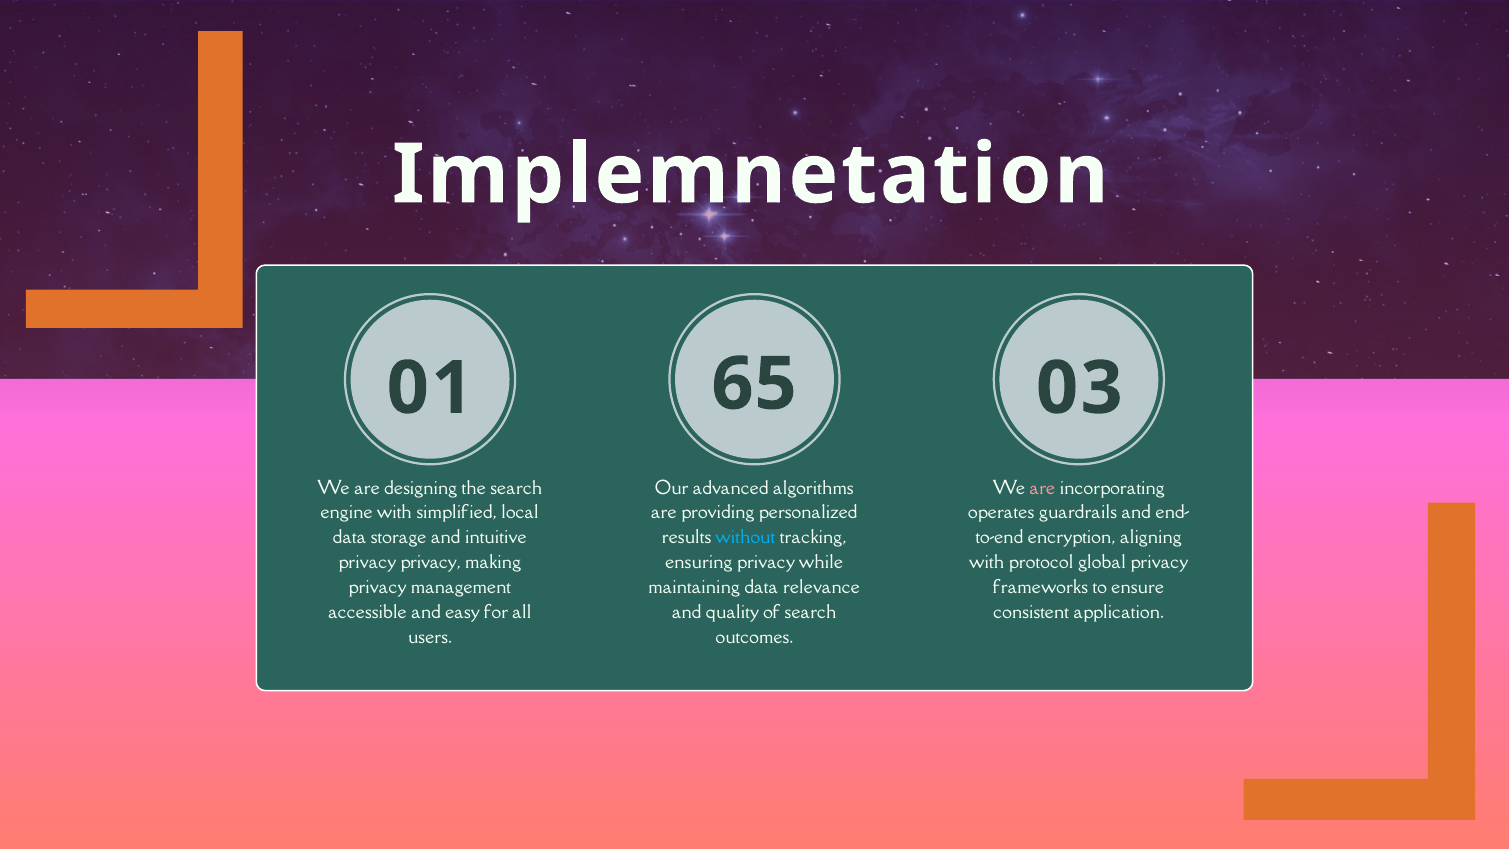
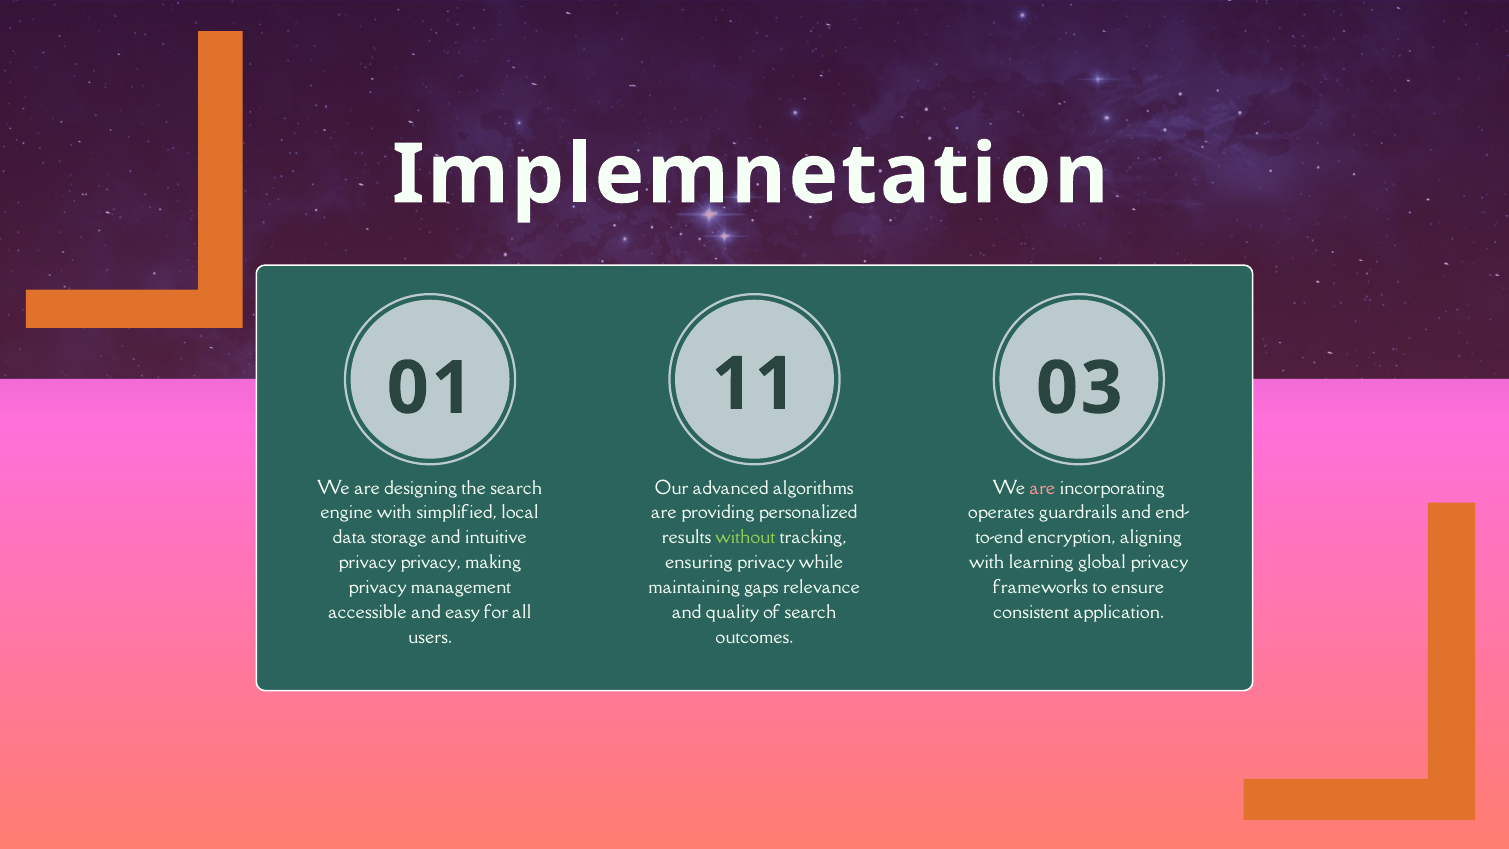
65: 65 -> 11
without colour: light blue -> light green
protocol: protocol -> learning
maintaining data: data -> gaps
